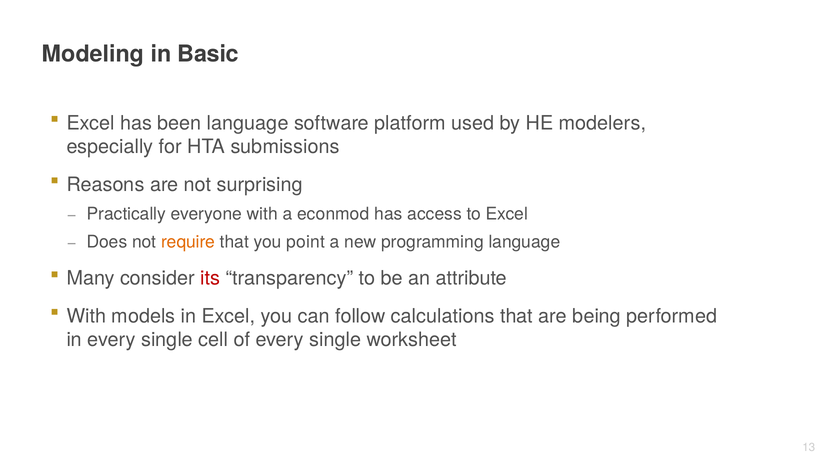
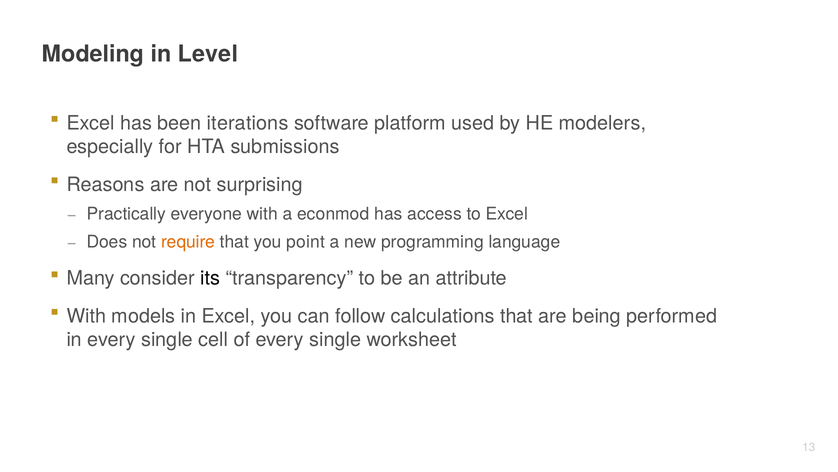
Basic: Basic -> Level
been language: language -> iterations
its colour: red -> black
